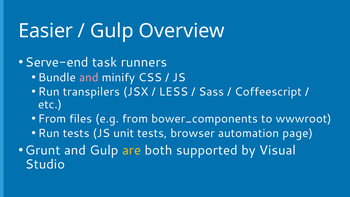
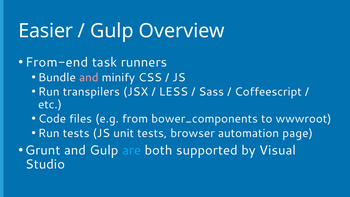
Serve-end: Serve-end -> From-end
From at (52, 119): From -> Code
are colour: yellow -> light blue
